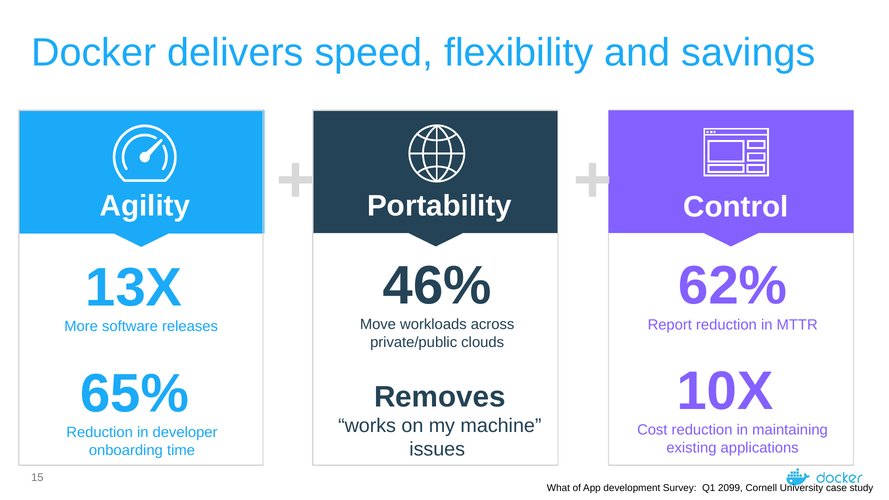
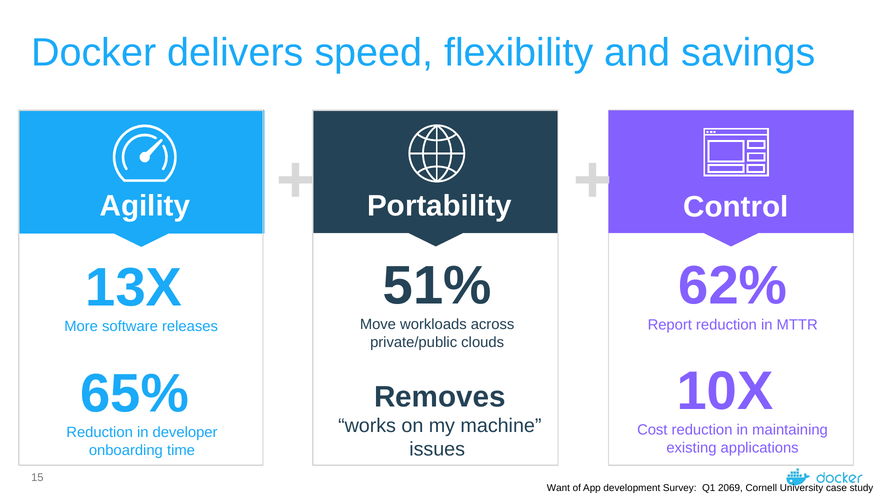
46%: 46% -> 51%
What: What -> Want
2099: 2099 -> 2069
